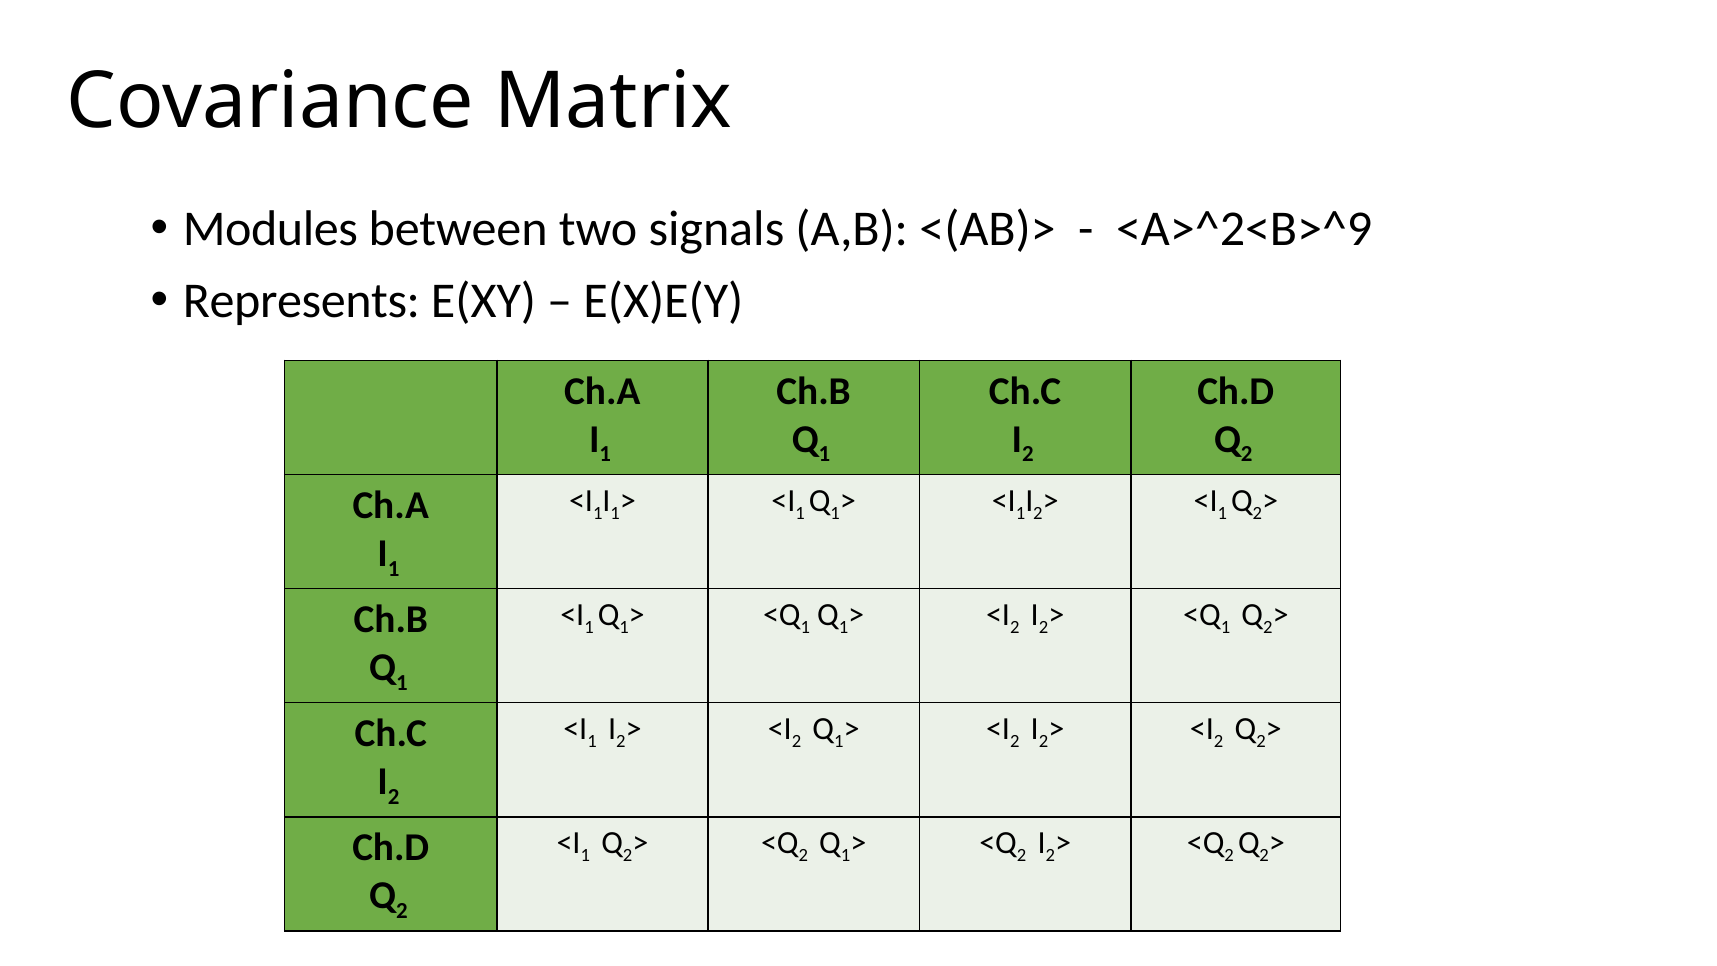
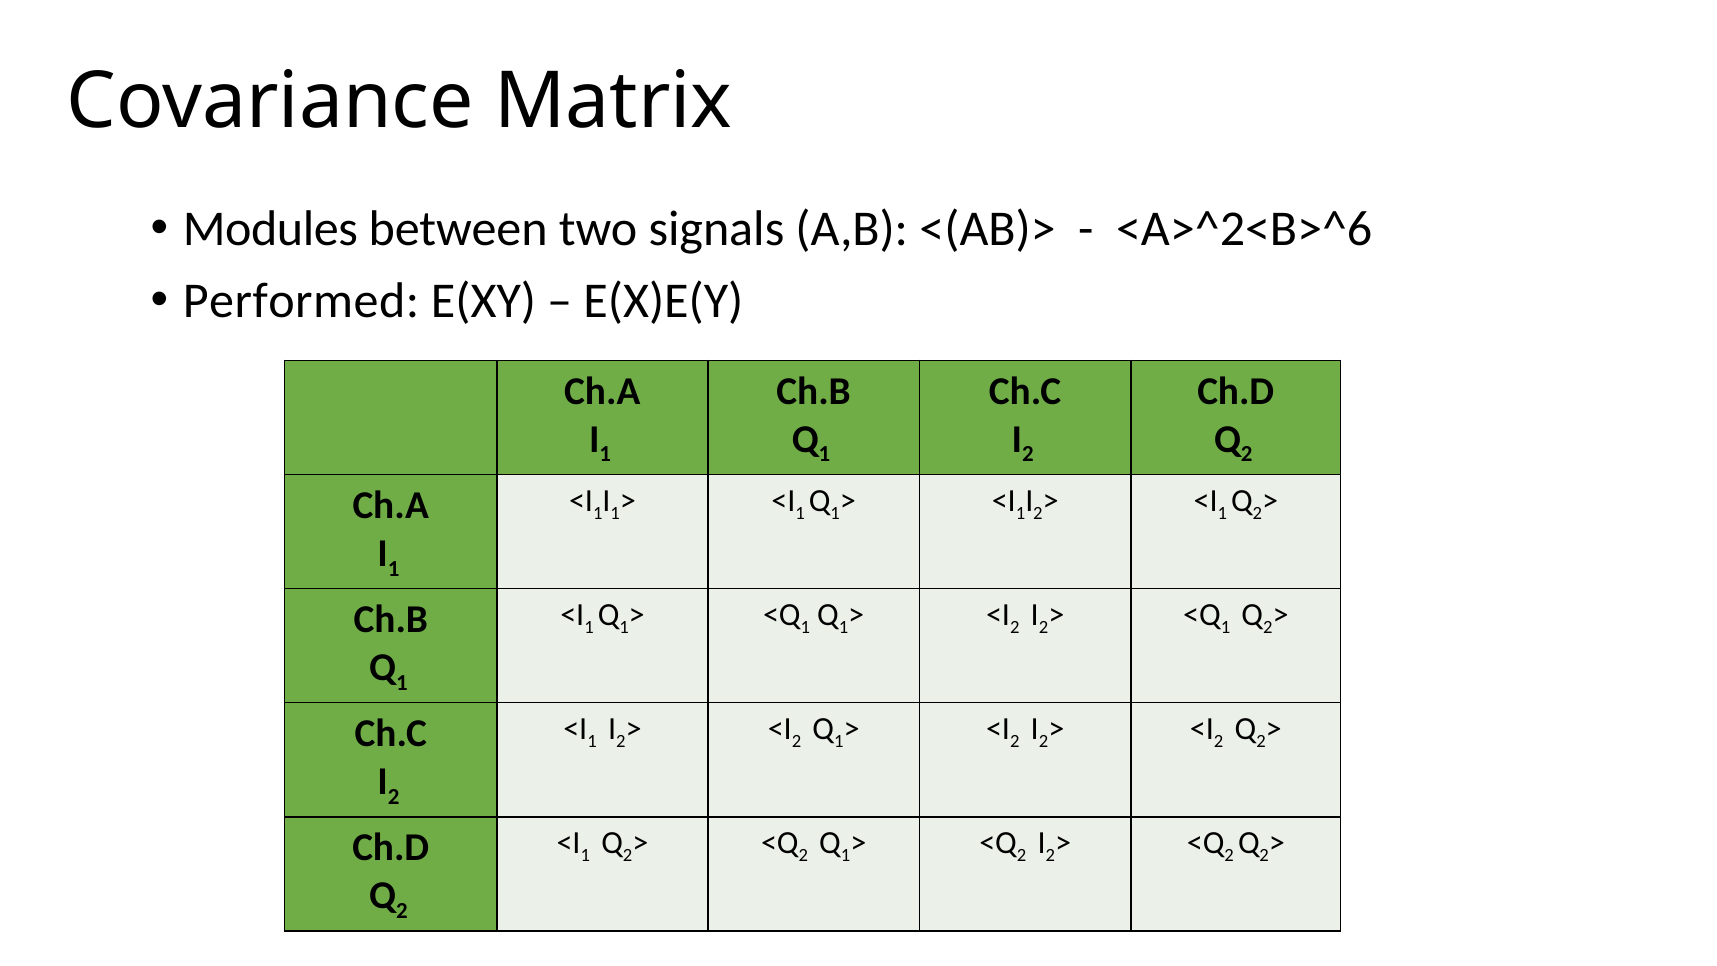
<A>^2<B>^9: <A>^2<B>^9 -> <A>^2<B>^6
Represents: Represents -> Performed
